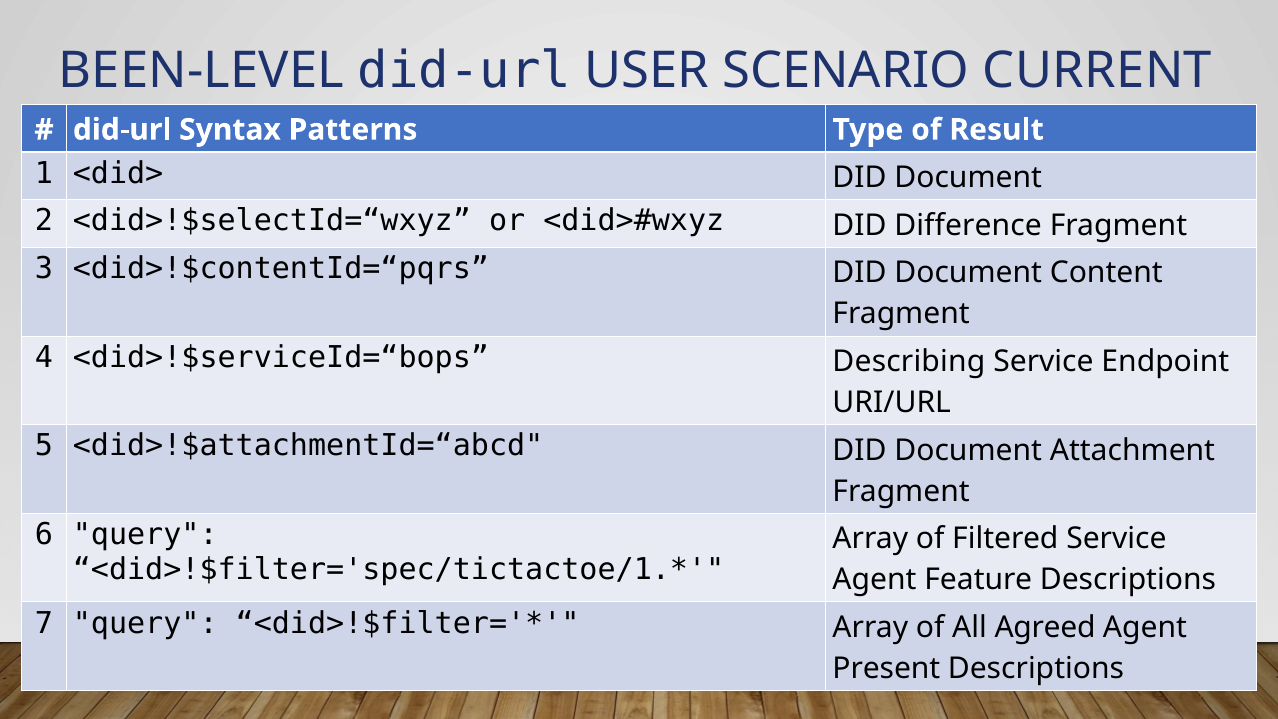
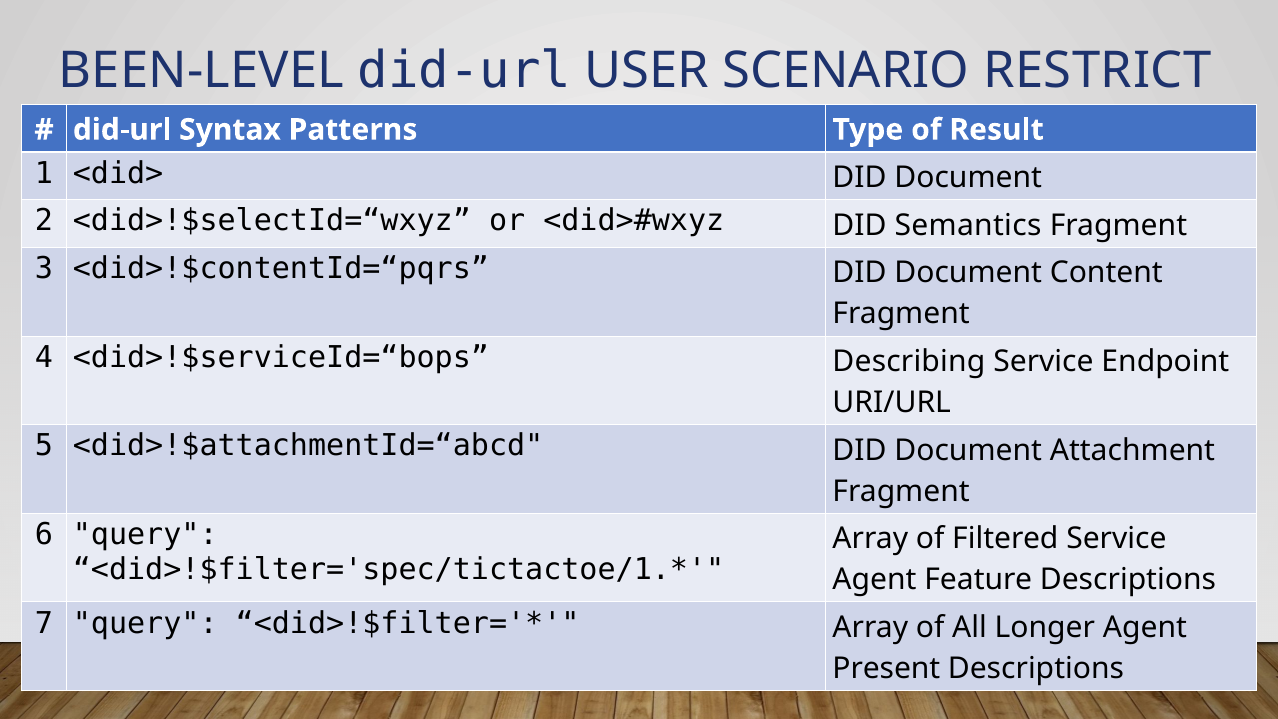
CURRENT: CURRENT -> RESTRICT
Difference: Difference -> Semantics
Agreed: Agreed -> Longer
